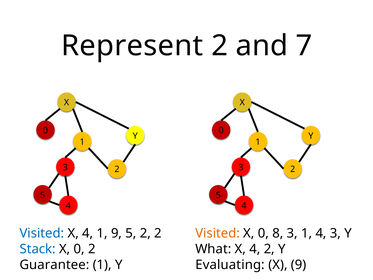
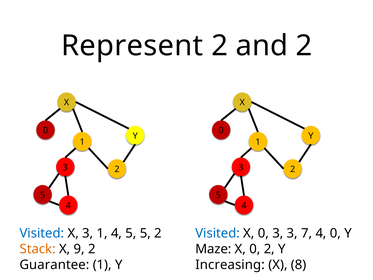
and 7: 7 -> 2
4 at (88, 233): 4 -> 3
1 9: 9 -> 4
5 2: 2 -> 5
Visited at (218, 233) colour: orange -> blue
0 8: 8 -> 3
3 1: 1 -> 7
4 3: 3 -> 0
Stack colour: blue -> orange
0 at (79, 249): 0 -> 9
What: What -> Maze
4 at (255, 249): 4 -> 0
Evaluating: Evaluating -> Increasing
X 9: 9 -> 8
